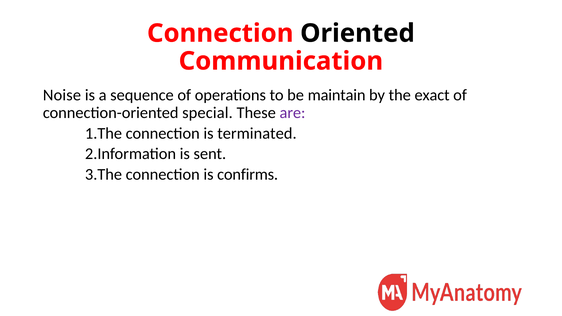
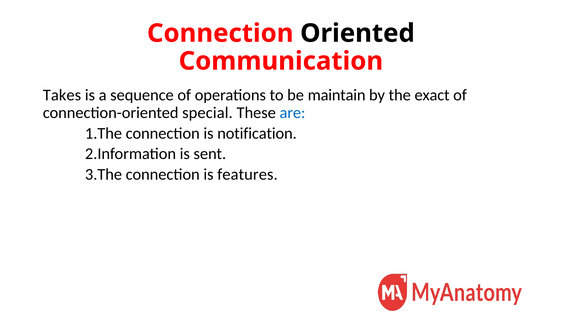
Noise: Noise -> Takes
are colour: purple -> blue
terminated: terminated -> notification
confirms: confirms -> features
